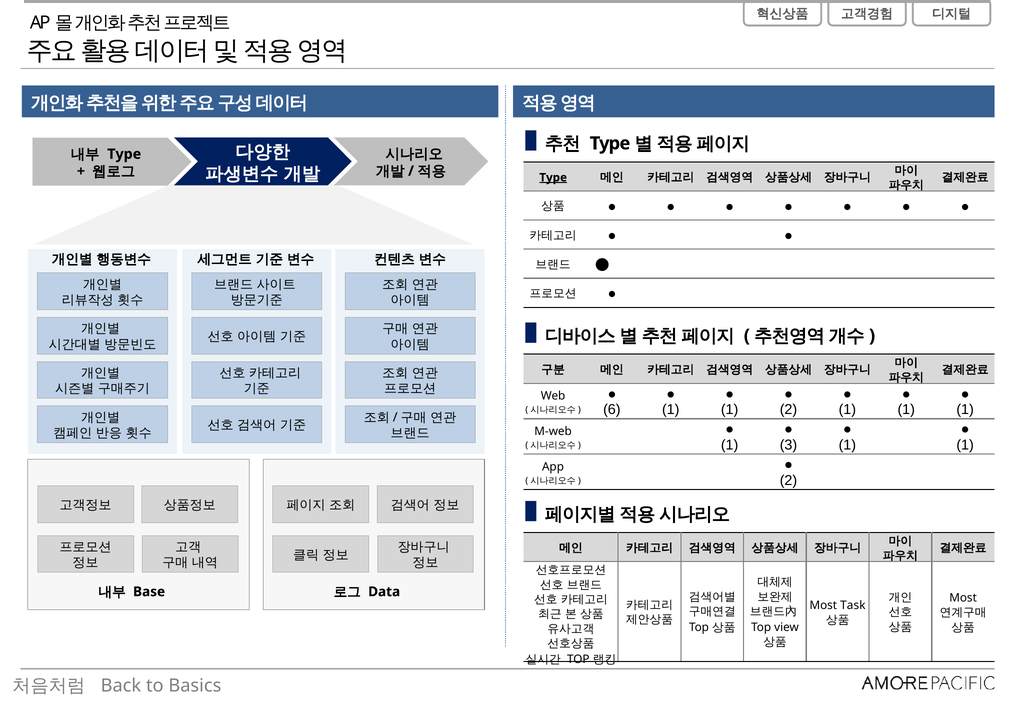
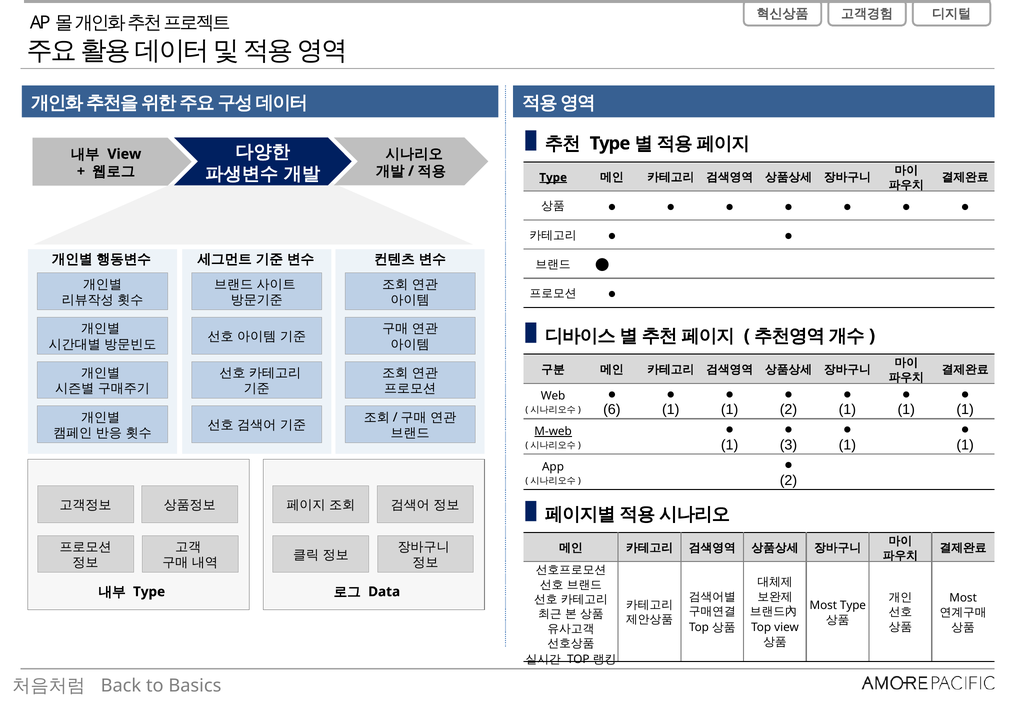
Type at (124, 154): Type -> View
M-web underline: none -> present
Base at (149, 591): Base -> Type
Most Task: Task -> Type
